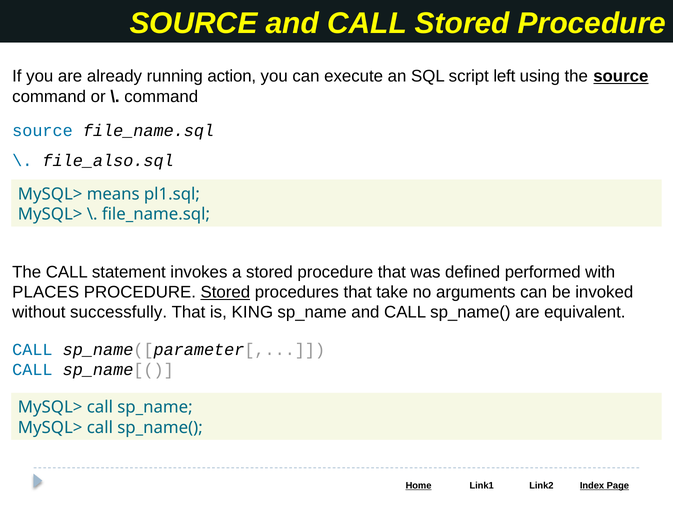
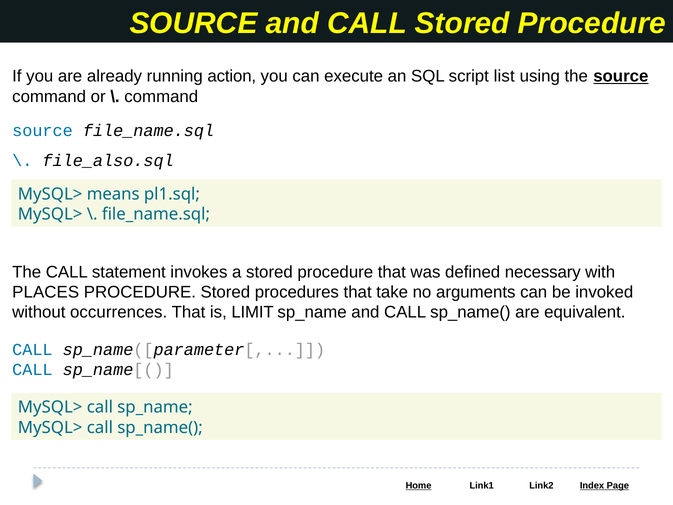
left: left -> list
performed: performed -> necessary
Stored at (225, 292) underline: present -> none
successfully: successfully -> occurrences
KING: KING -> LIMIT
